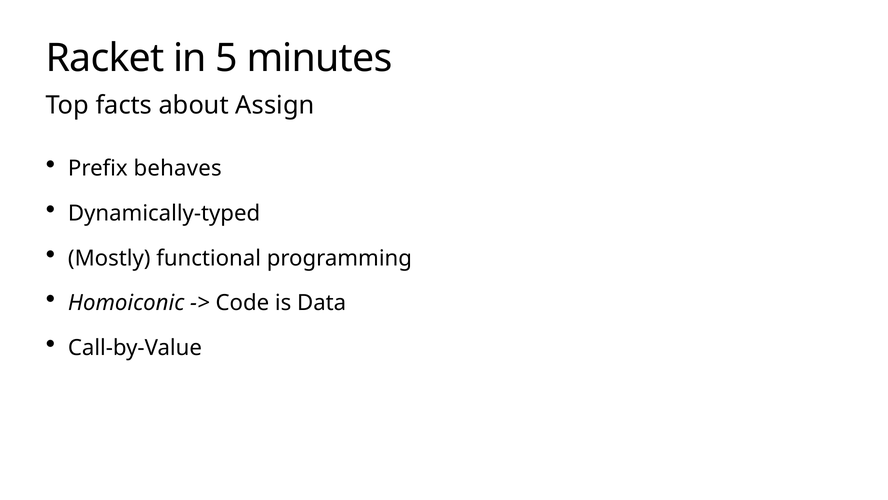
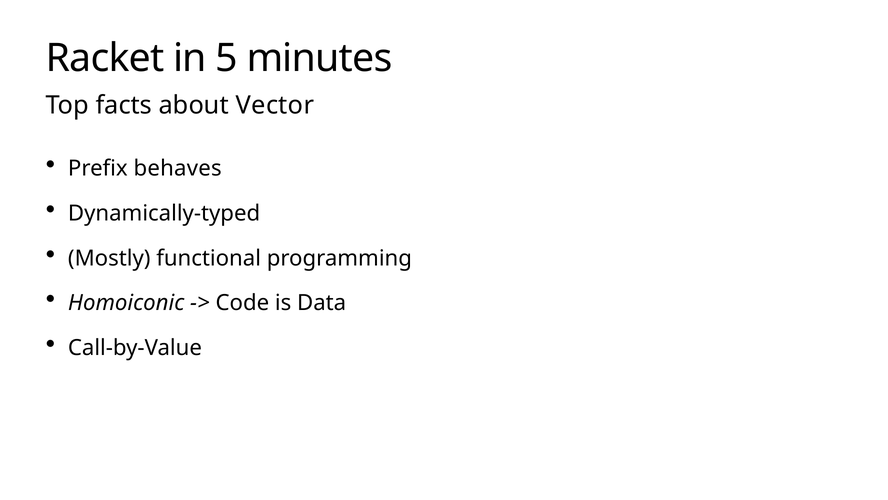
Assign: Assign -> Vector
